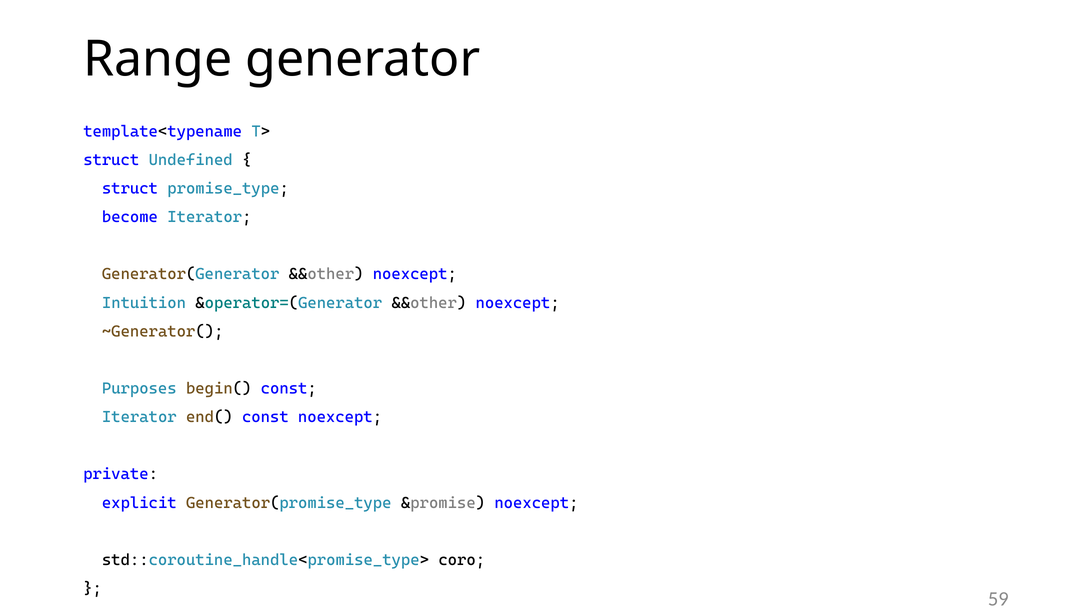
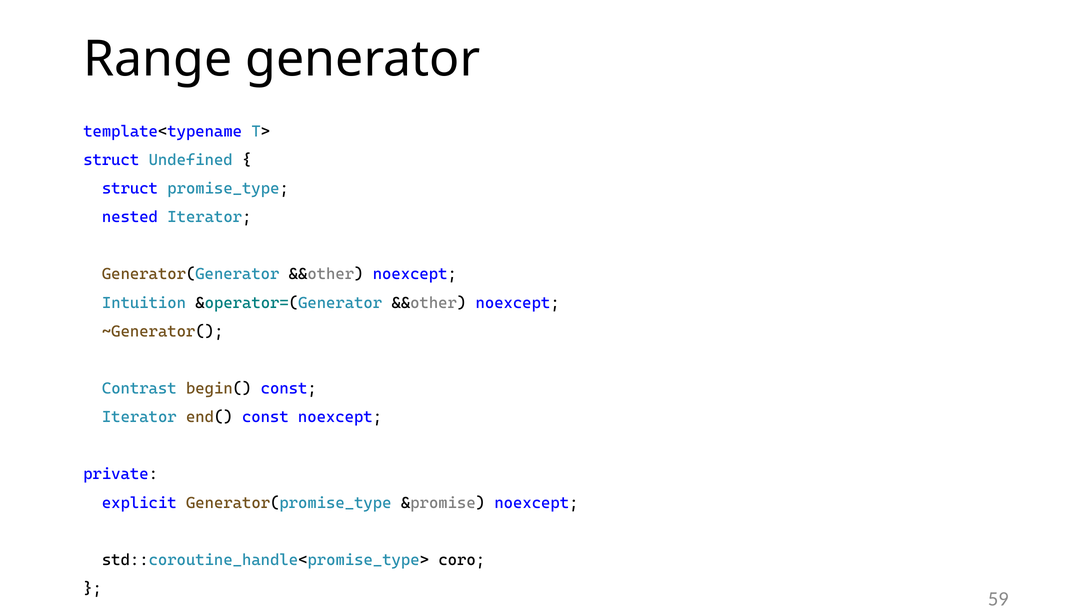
become: become -> nested
Purposes: Purposes -> Contrast
